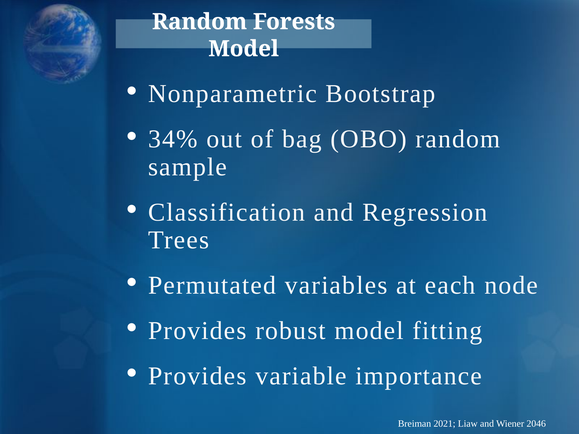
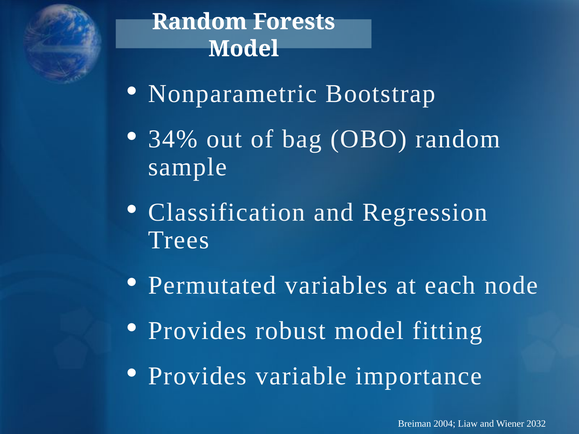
2021: 2021 -> 2004
2046: 2046 -> 2032
